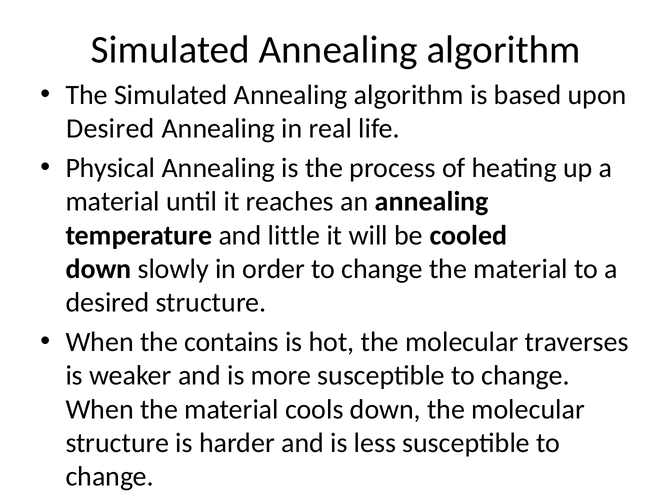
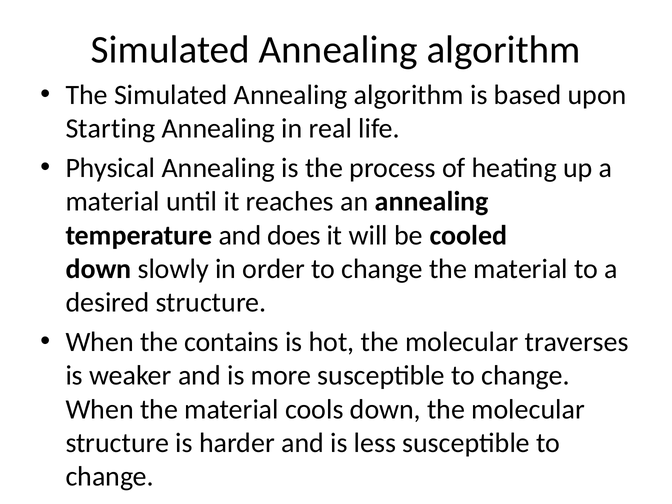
Desired at (110, 129): Desired -> Starting
little: little -> does
